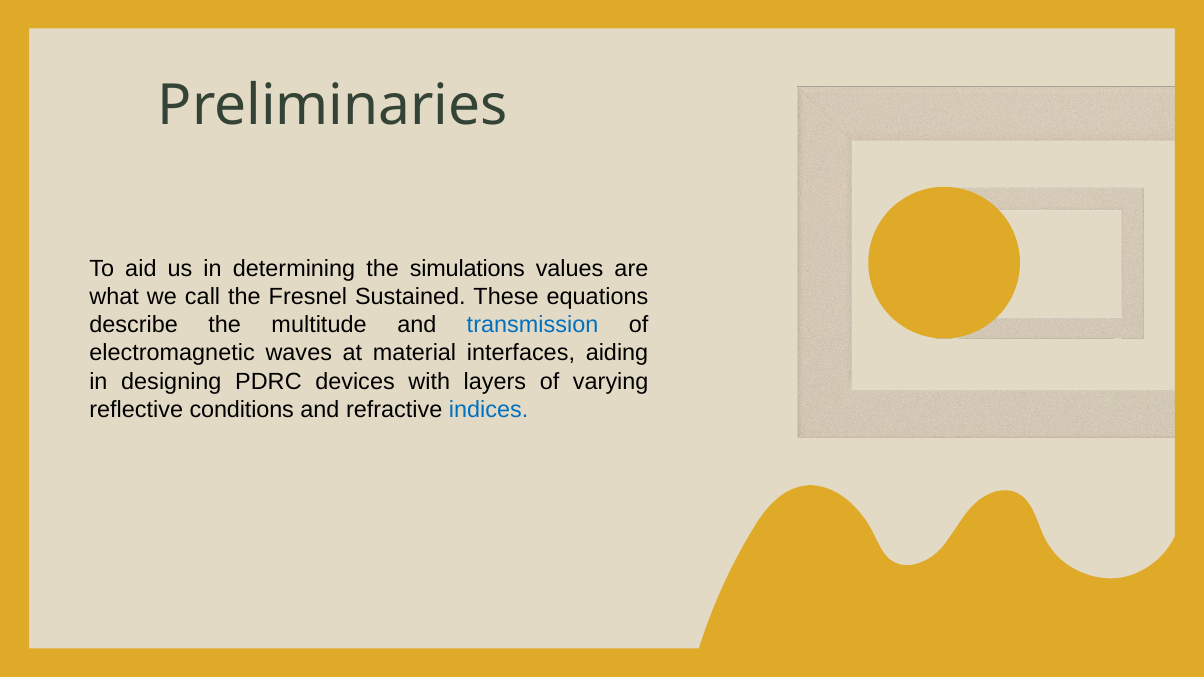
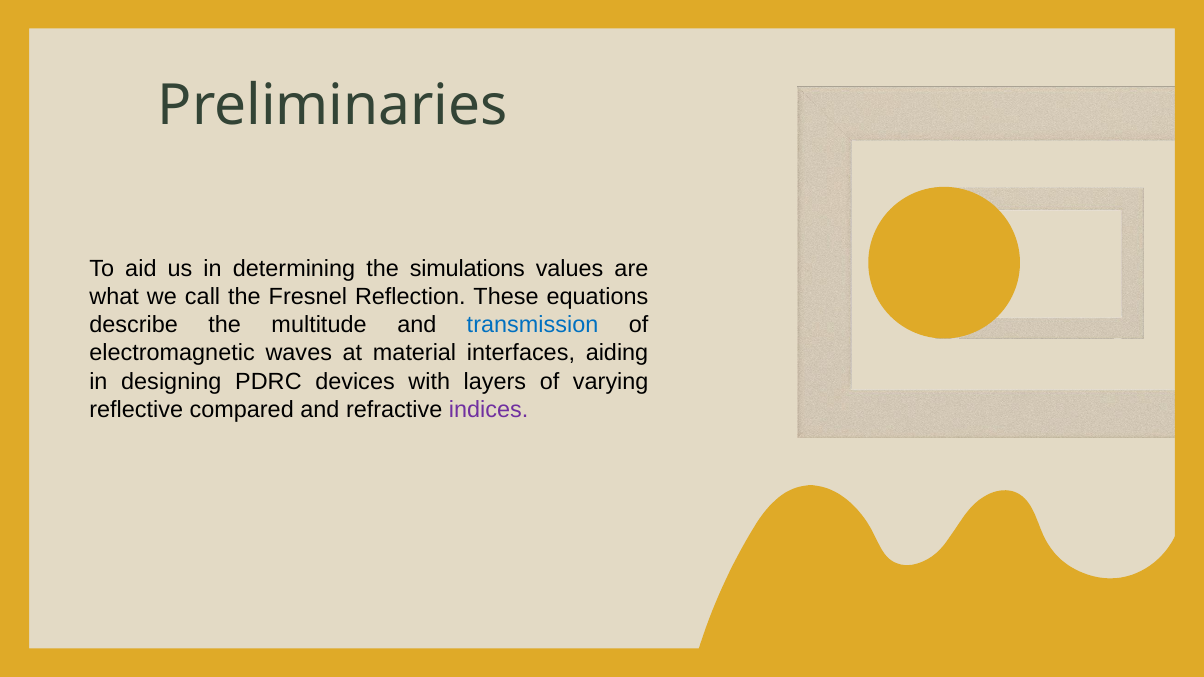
Sustained: Sustained -> Reflection
conditions: conditions -> compared
indices colour: blue -> purple
